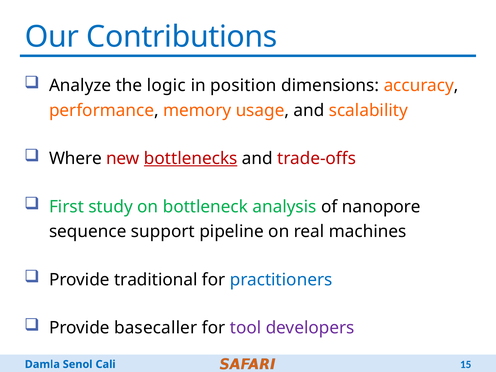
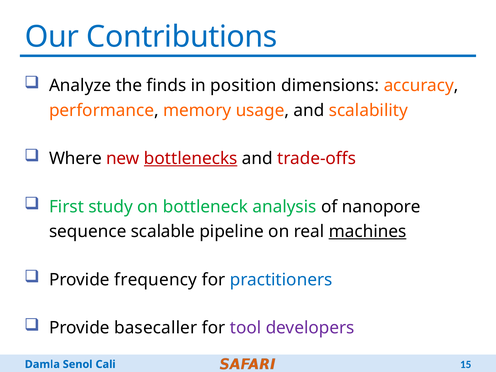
logic: logic -> finds
support: support -> scalable
machines underline: none -> present
traditional: traditional -> frequency
